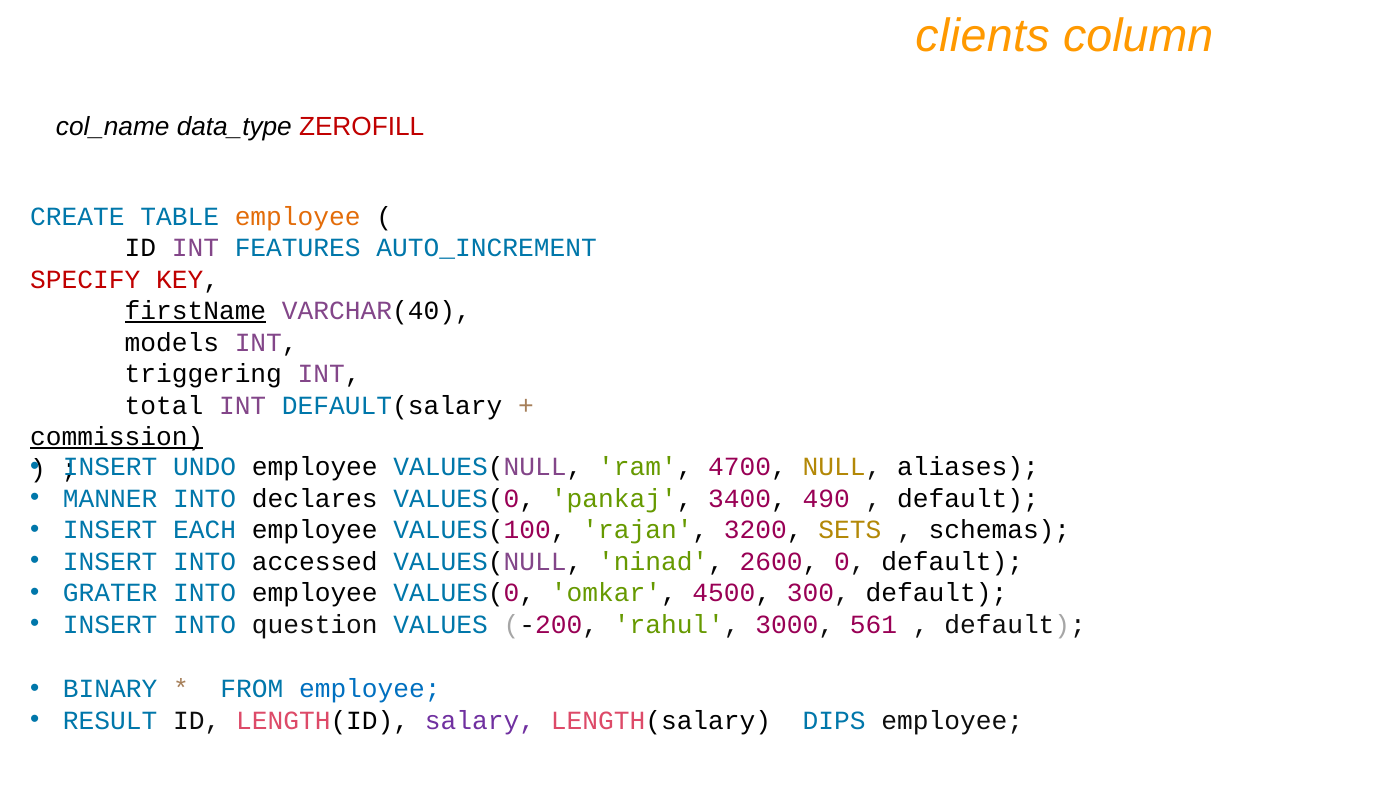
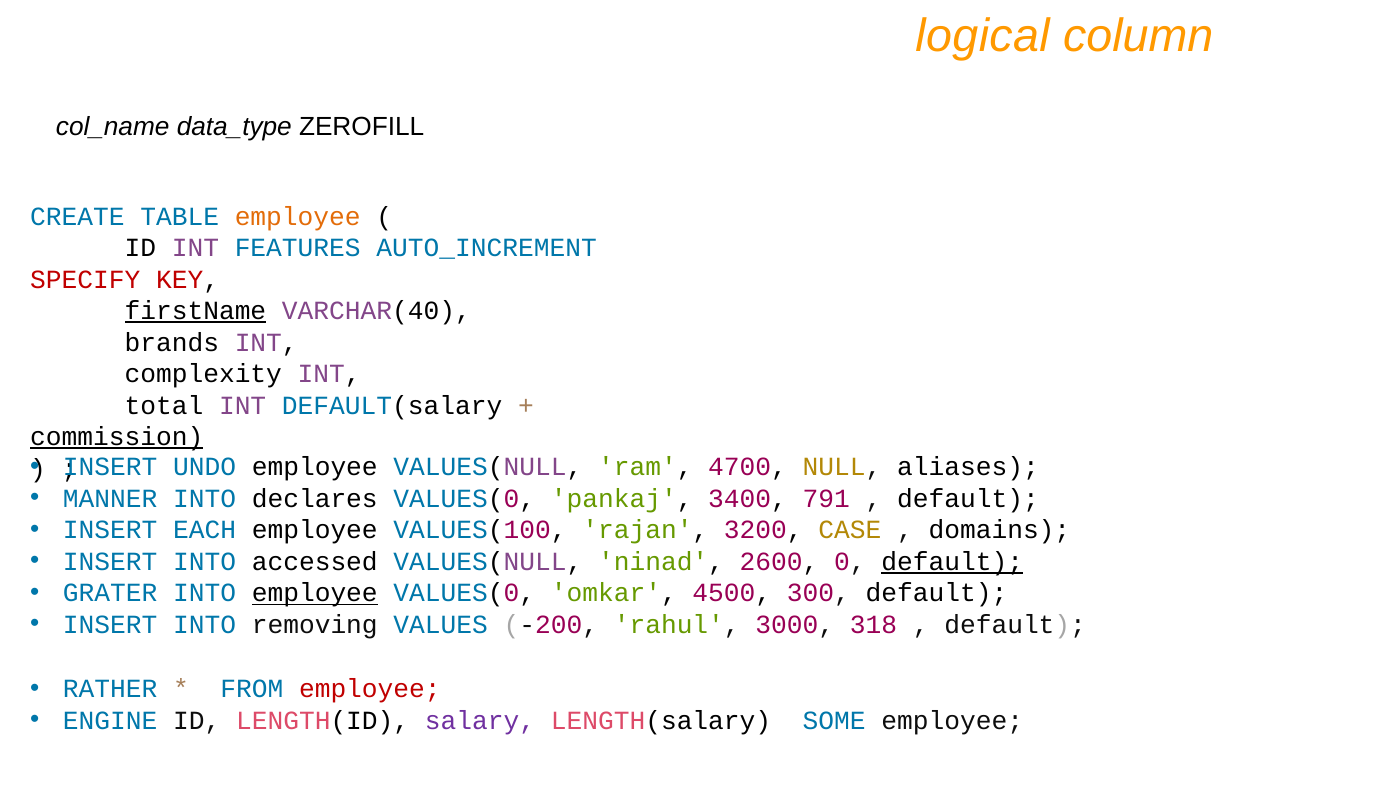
clients: clients -> logical
ZEROFILL colour: red -> black
models: models -> brands
triggering: triggering -> complexity
490: 490 -> 791
SETS: SETS -> CASE
schemas: schemas -> domains
default at (952, 562) underline: none -> present
employee at (315, 593) underline: none -> present
question: question -> removing
561: 561 -> 318
BINARY: BINARY -> RATHER
employee at (370, 689) colour: blue -> red
RESULT: RESULT -> ENGINE
DIPS: DIPS -> SOME
